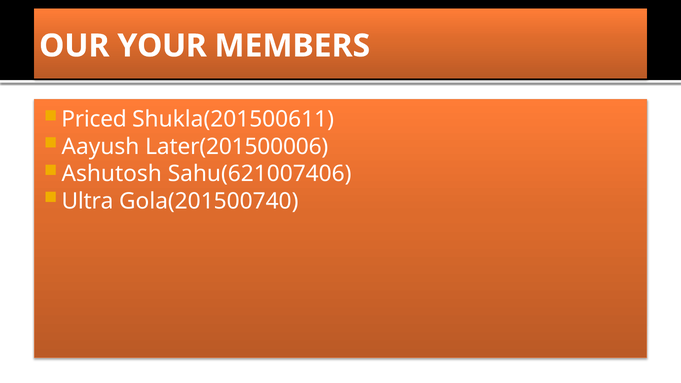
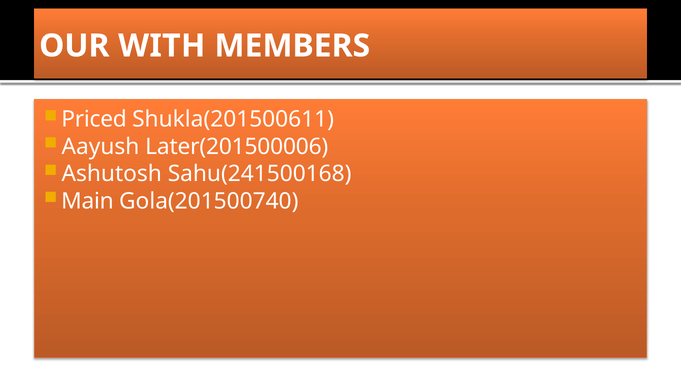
YOUR: YOUR -> WITH
Sahu(621007406: Sahu(621007406 -> Sahu(241500168
Ultra: Ultra -> Main
